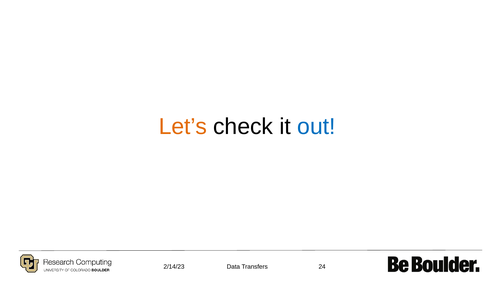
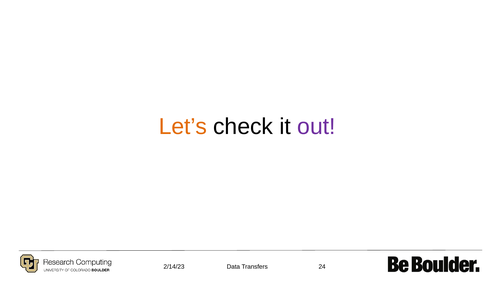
out colour: blue -> purple
